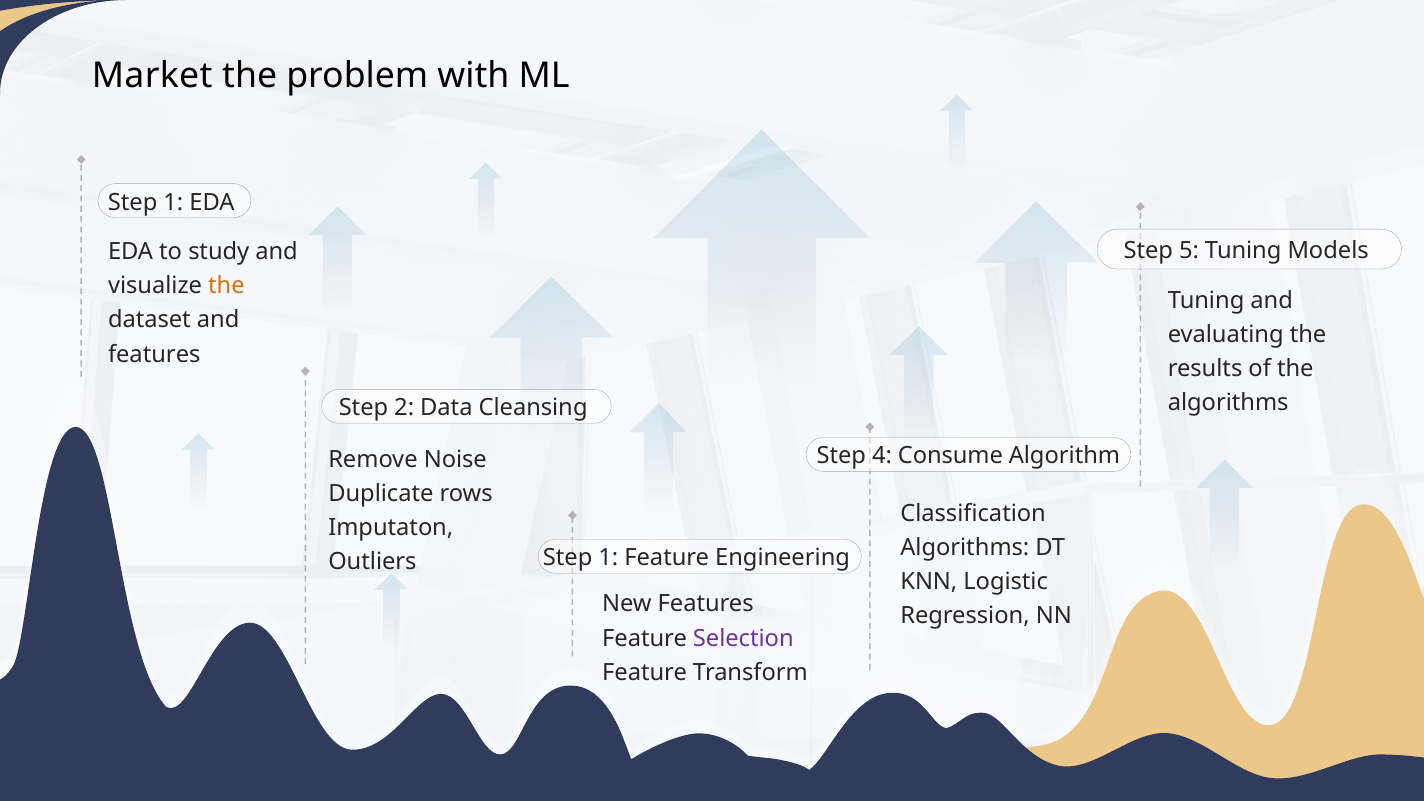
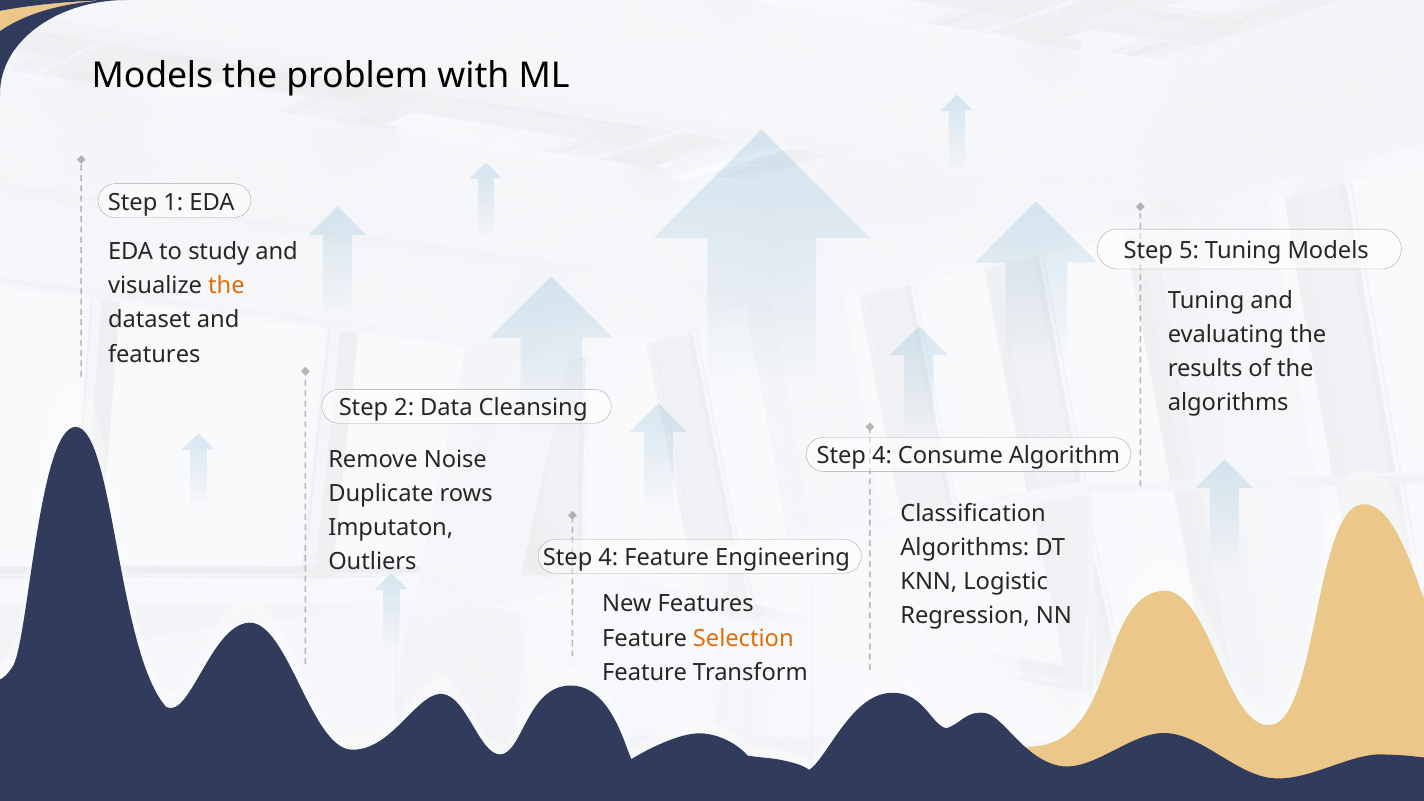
Market at (152, 75): Market -> Models
1 at (608, 558): 1 -> 4
Selection colour: purple -> orange
